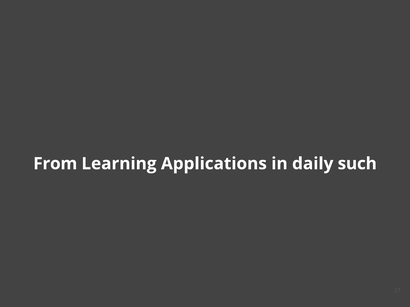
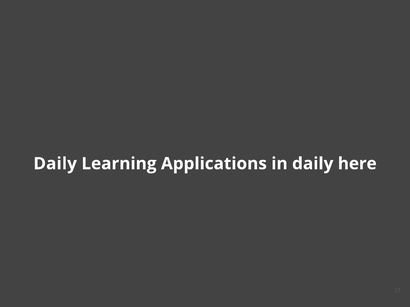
From at (55, 164): From -> Daily
such: such -> here
